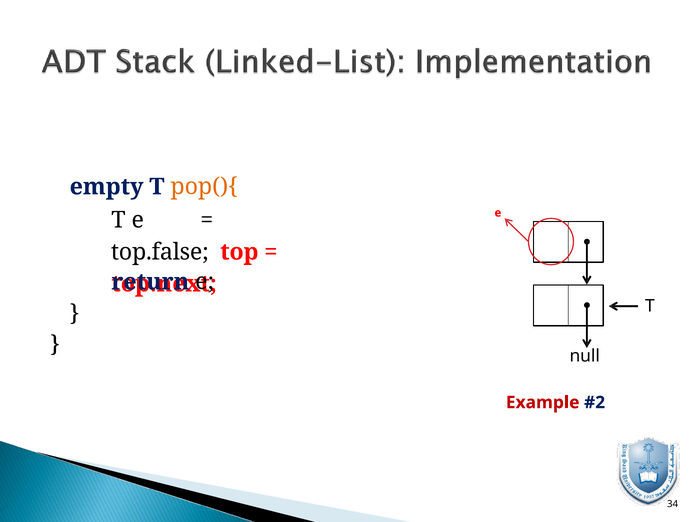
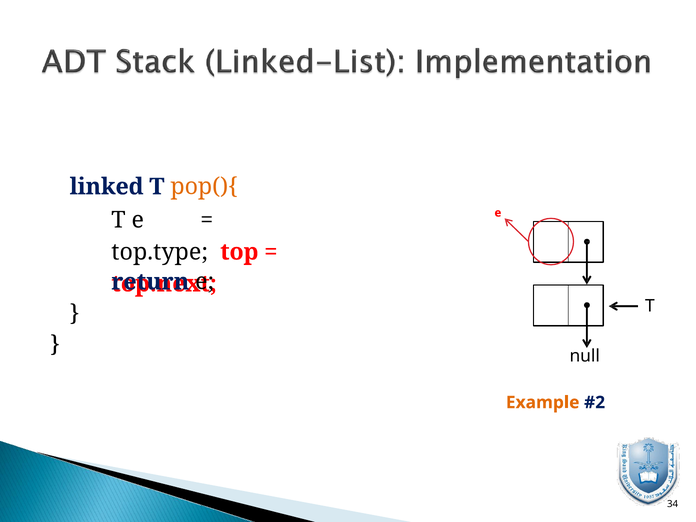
empty: empty -> linked
top.false: top.false -> top.type
Example colour: red -> orange
